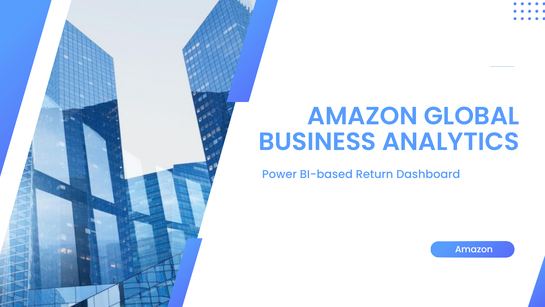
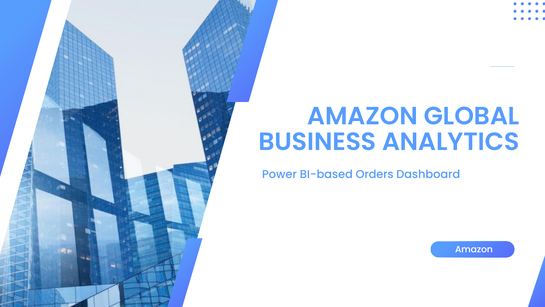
Return: Return -> Orders
